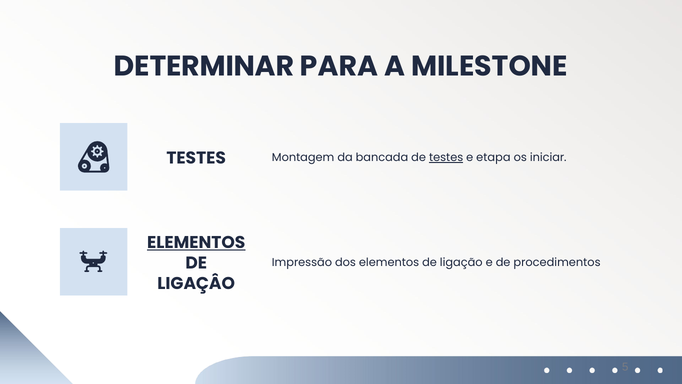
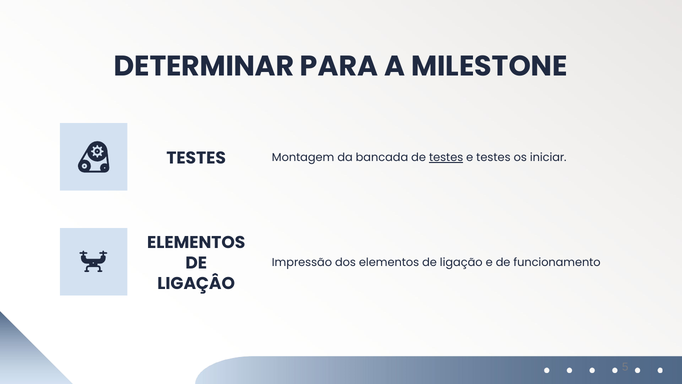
e etapa: etapa -> testes
ELEMENTOS at (196, 242) underline: present -> none
procedimentos: procedimentos -> funcionamento
